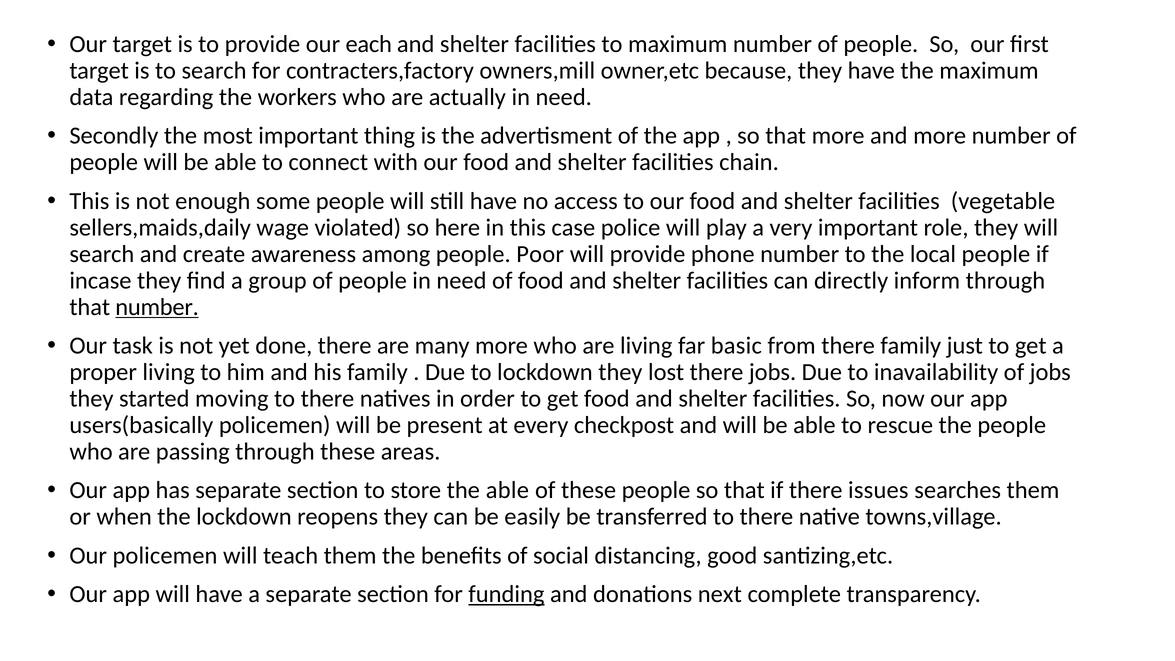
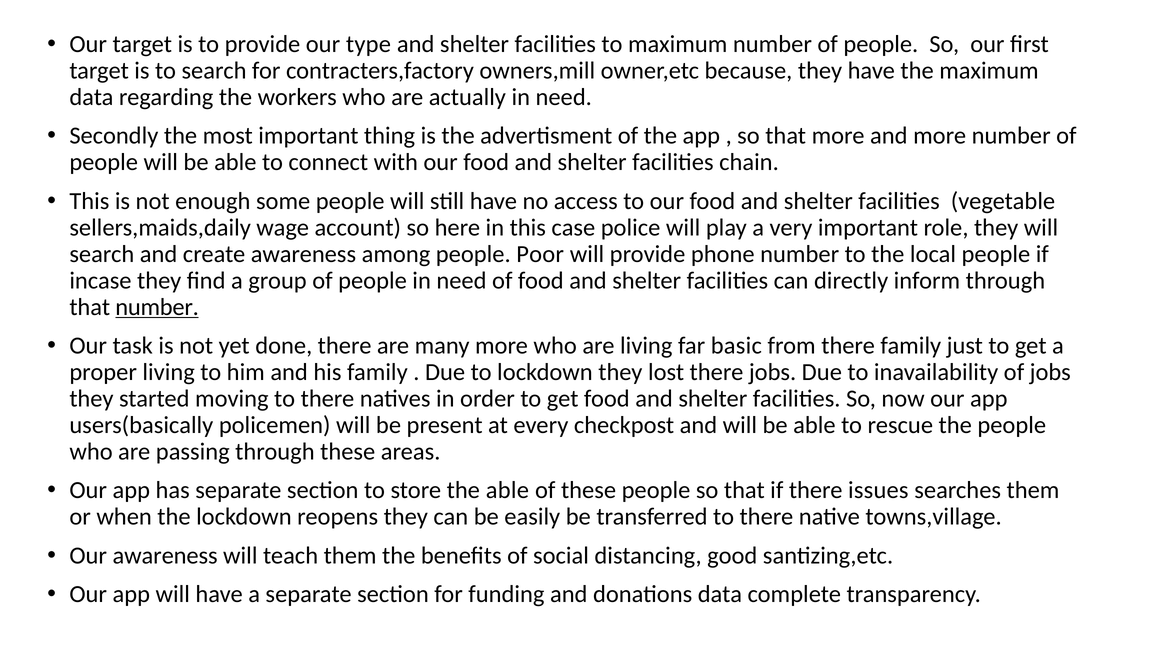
each: each -> type
violated: violated -> account
Our policemen: policemen -> awareness
funding underline: present -> none
donations next: next -> data
